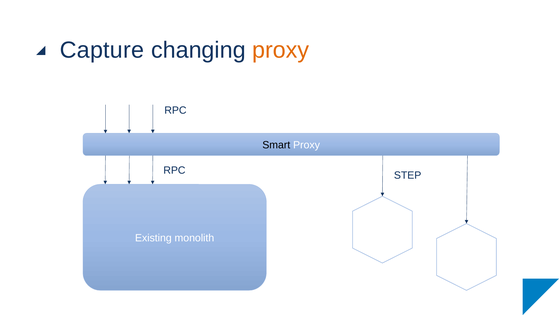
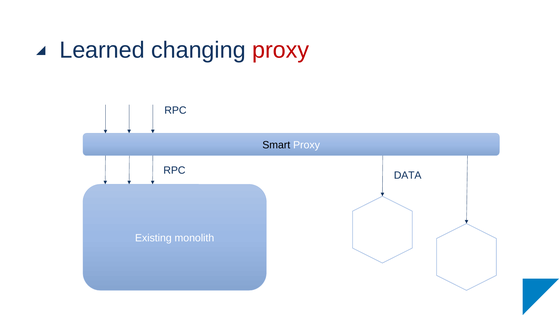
Capture: Capture -> Learned
proxy at (281, 50) colour: orange -> red
STEP: STEP -> DATA
